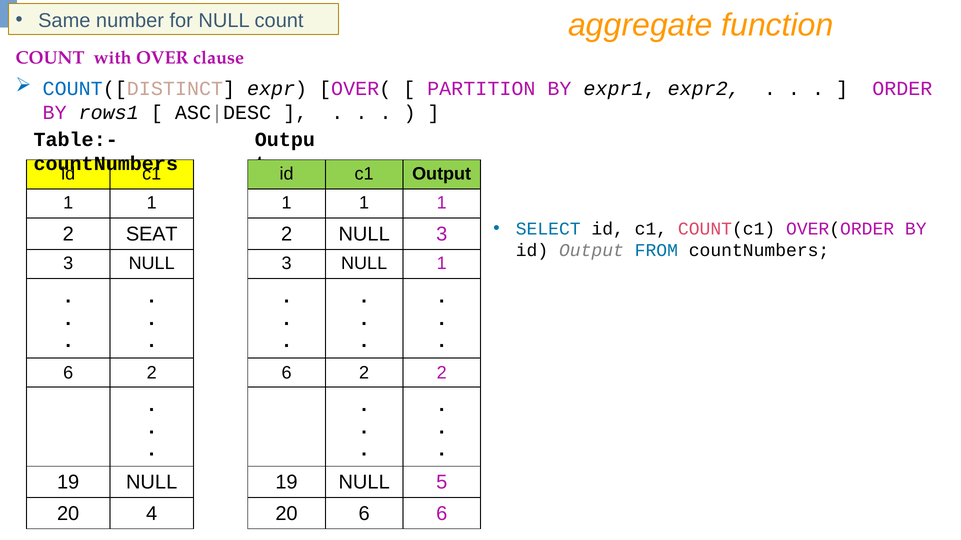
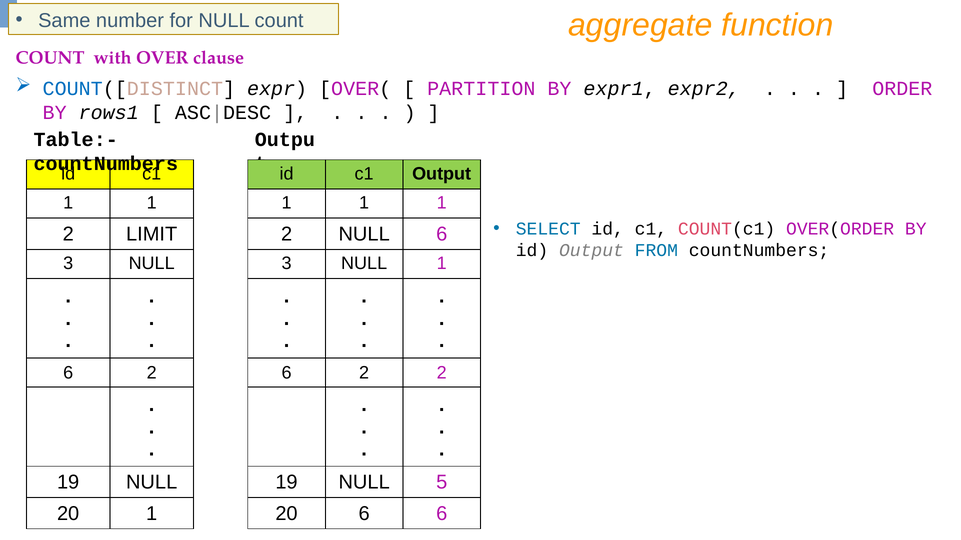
SEAT: SEAT -> LIMIT
NULL 3: 3 -> 6
20 4: 4 -> 1
